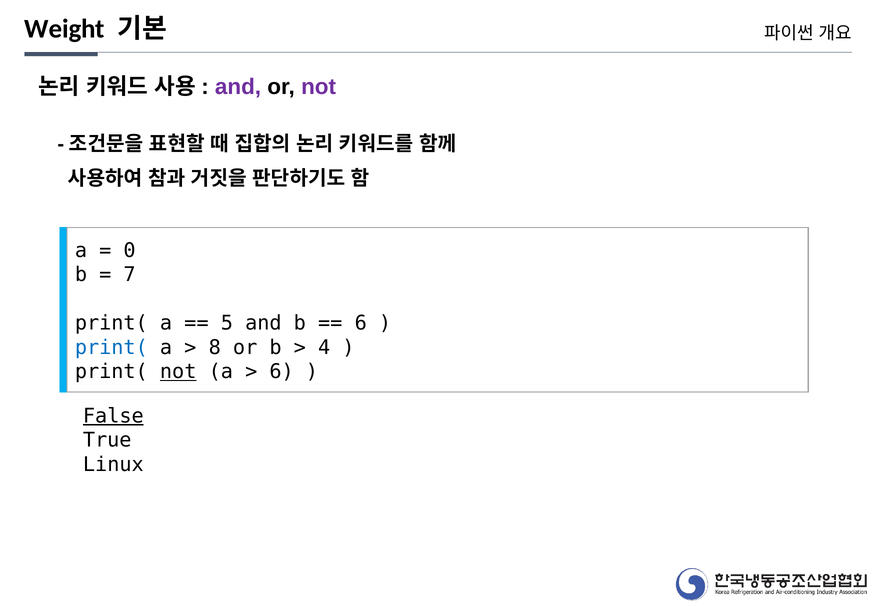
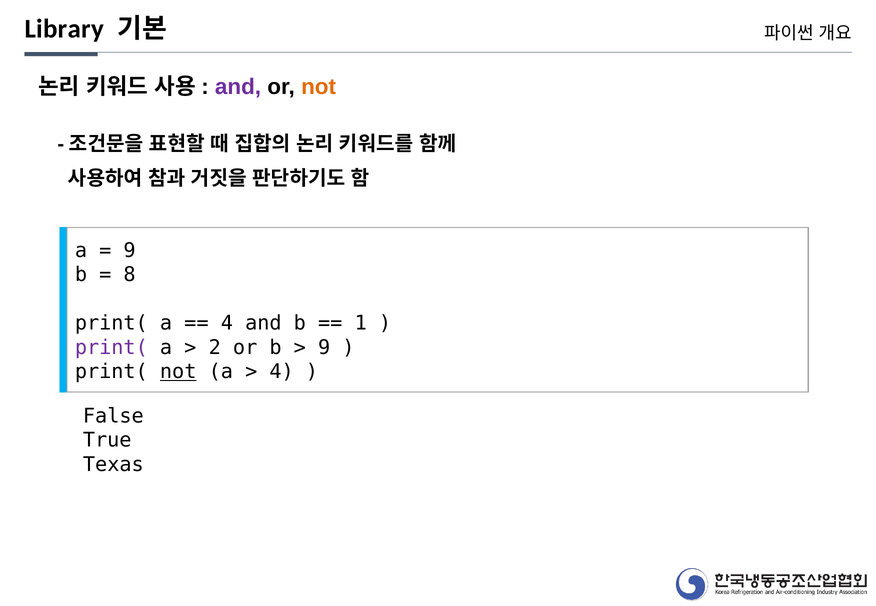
Weight: Weight -> Library
not at (319, 87) colour: purple -> orange
0 at (130, 251): 0 -> 9
7: 7 -> 8
5 at (227, 324): 5 -> 4
6 at (361, 324): 6 -> 1
print( at (111, 348) colour: blue -> purple
8: 8 -> 2
4 at (324, 348): 4 -> 9
6 at (282, 372): 6 -> 4
False underline: present -> none
Linux: Linux -> Texas
